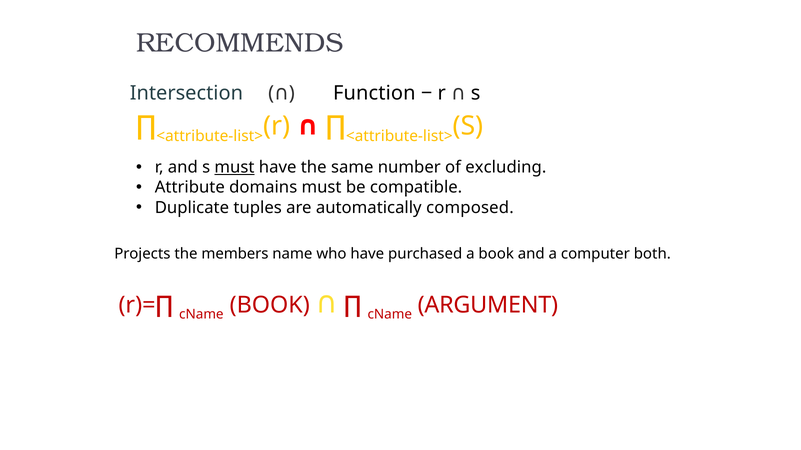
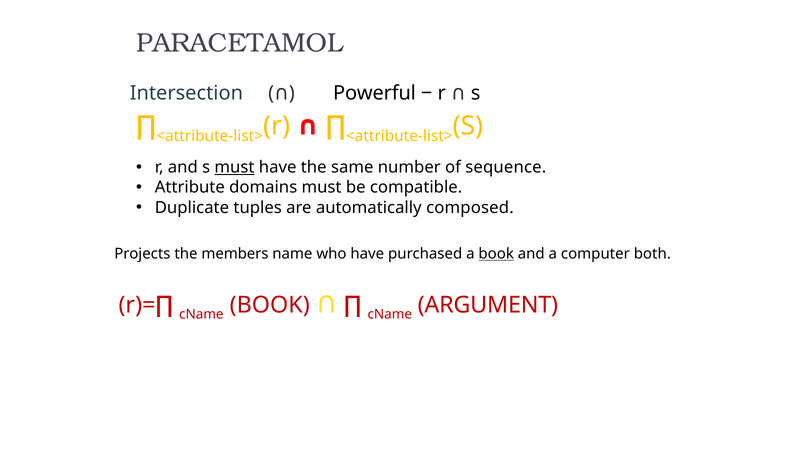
RECOMMENDS: RECOMMENDS -> PARACETAMOL
Function: Function -> Powerful
excluding: excluding -> sequence
book at (496, 254) underline: none -> present
